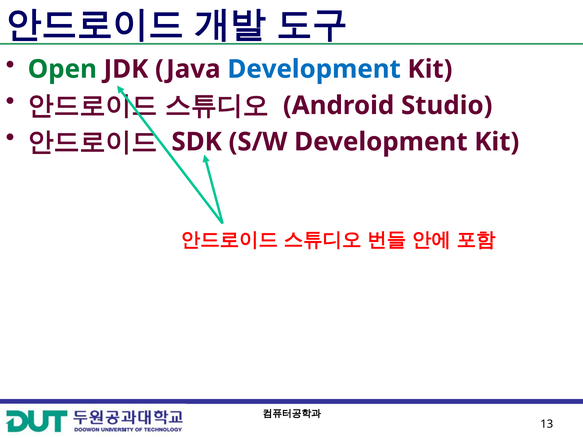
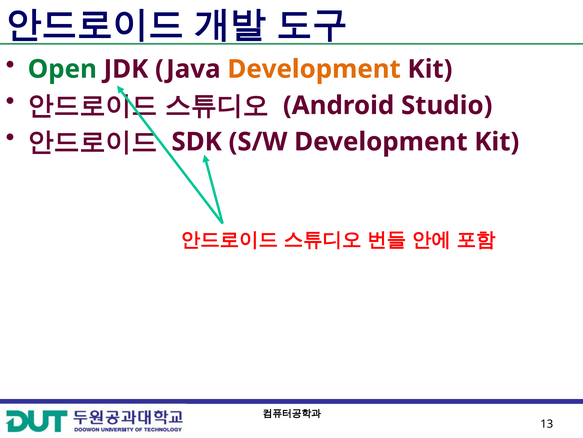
Development at (314, 69) colour: blue -> orange
